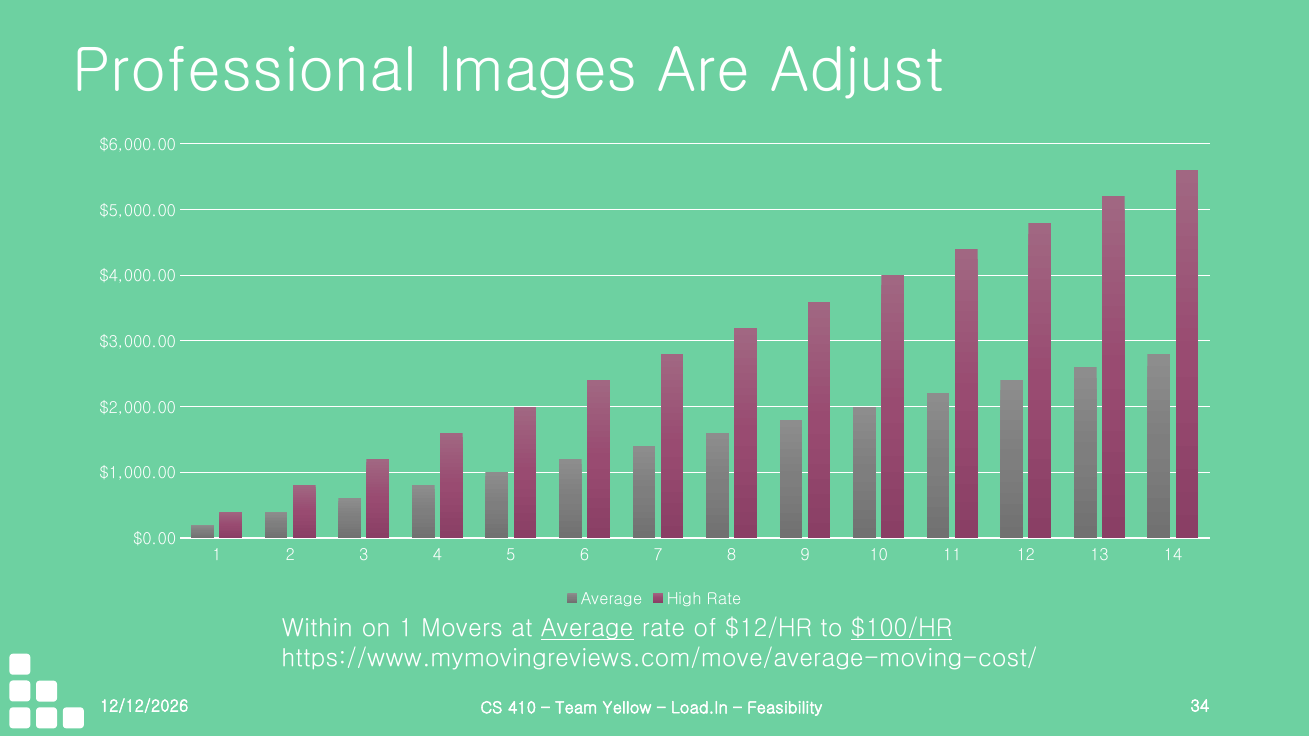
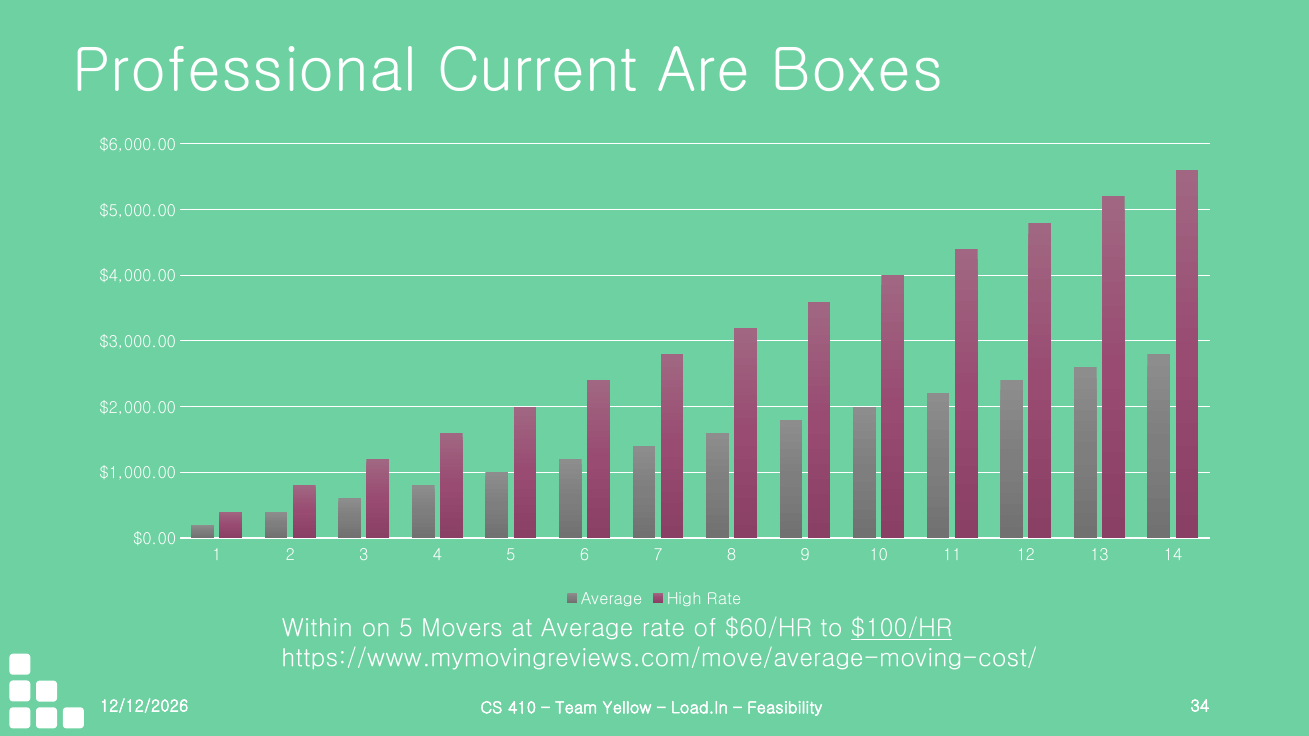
Images: Images -> Current
Adjust: Adjust -> Boxes
on 1: 1 -> 5
Average at (587, 629) underline: present -> none
$12/HR: $12/HR -> $60/HR
